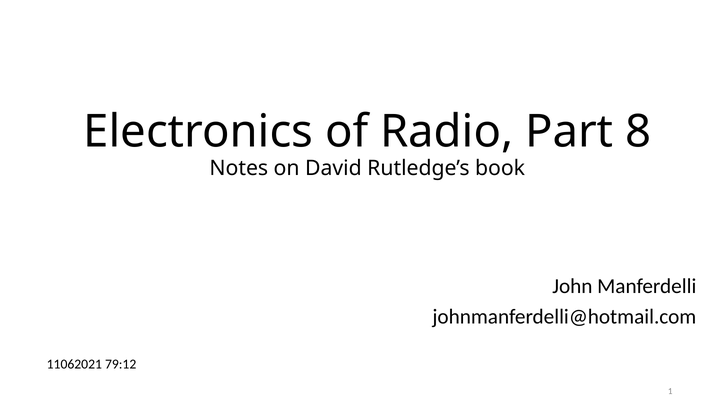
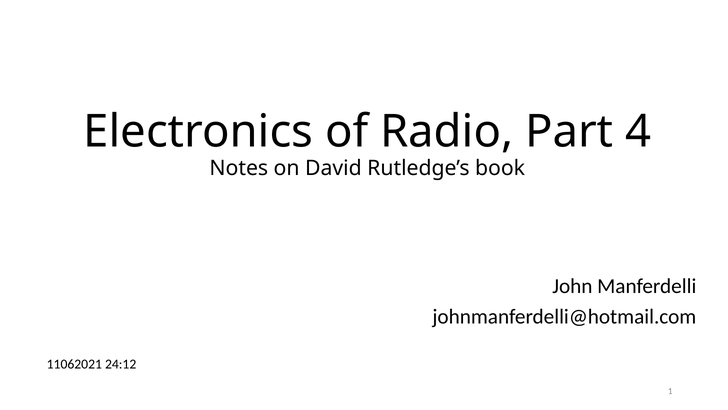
8: 8 -> 4
79:12: 79:12 -> 24:12
